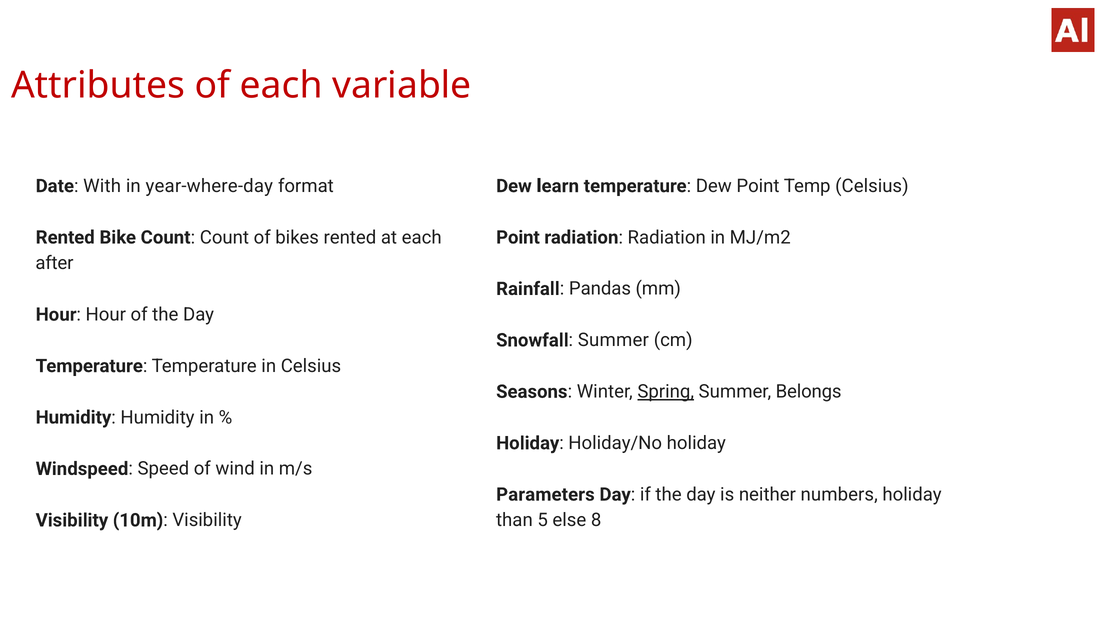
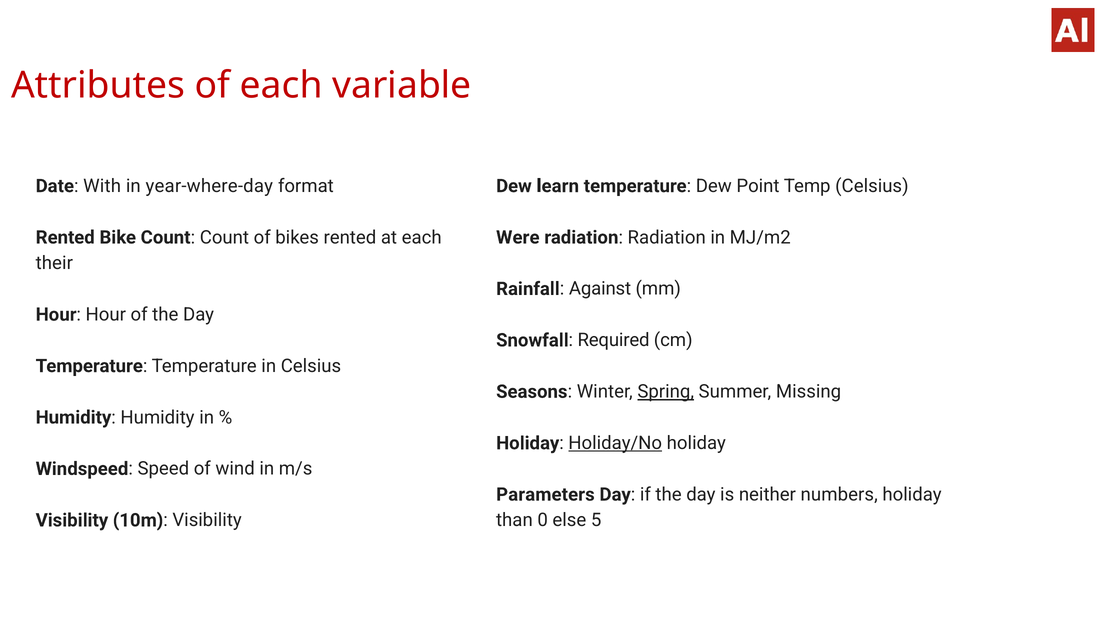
Point at (518, 237): Point -> Were
after: after -> their
Pandas: Pandas -> Against
Snowfall Summer: Summer -> Required
Belongs: Belongs -> Missing
Holiday/No underline: none -> present
5: 5 -> 0
8: 8 -> 5
